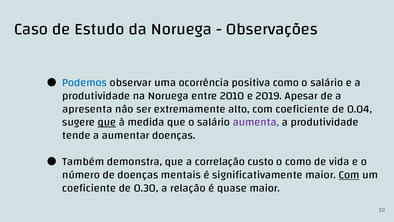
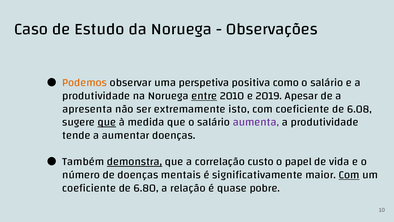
Podemos colour: blue -> orange
ocorrência: ocorrência -> perspetiva
entre underline: none -> present
alto: alto -> isto
0.04: 0.04 -> 6.08
demonstra underline: none -> present
o como: como -> papel
0.30: 0.30 -> 6.80
quase maior: maior -> pobre
